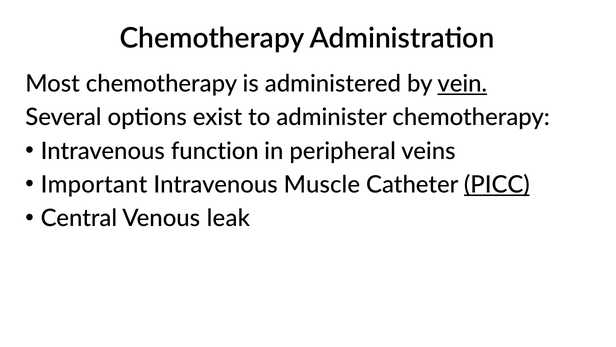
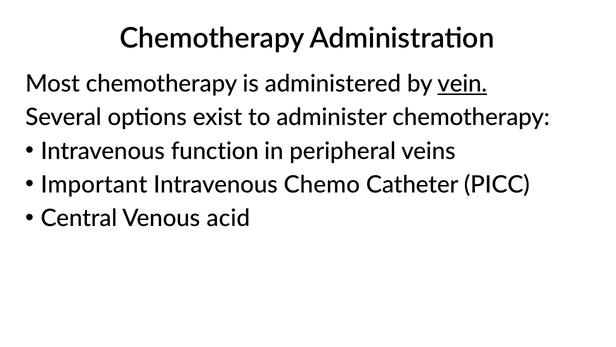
Muscle: Muscle -> Chemo
PICC underline: present -> none
leak: leak -> acid
